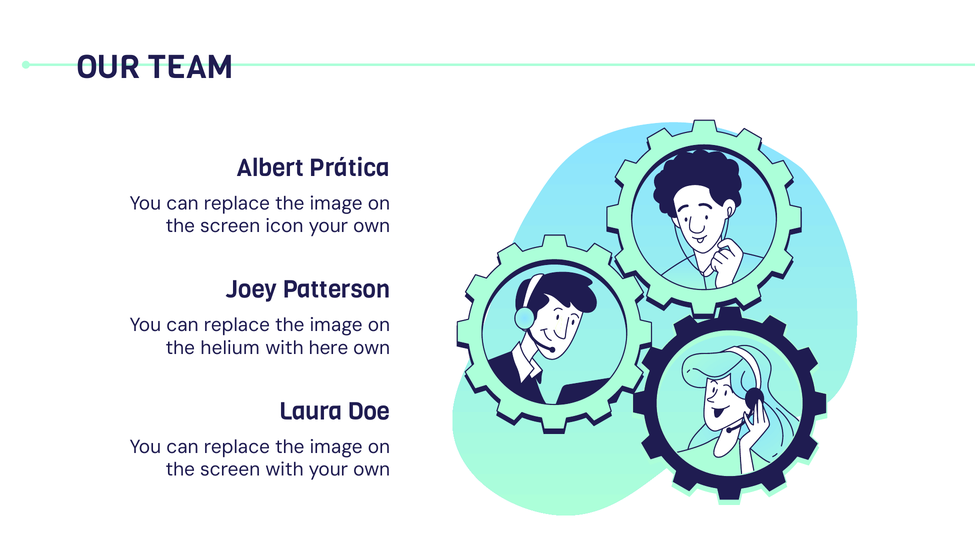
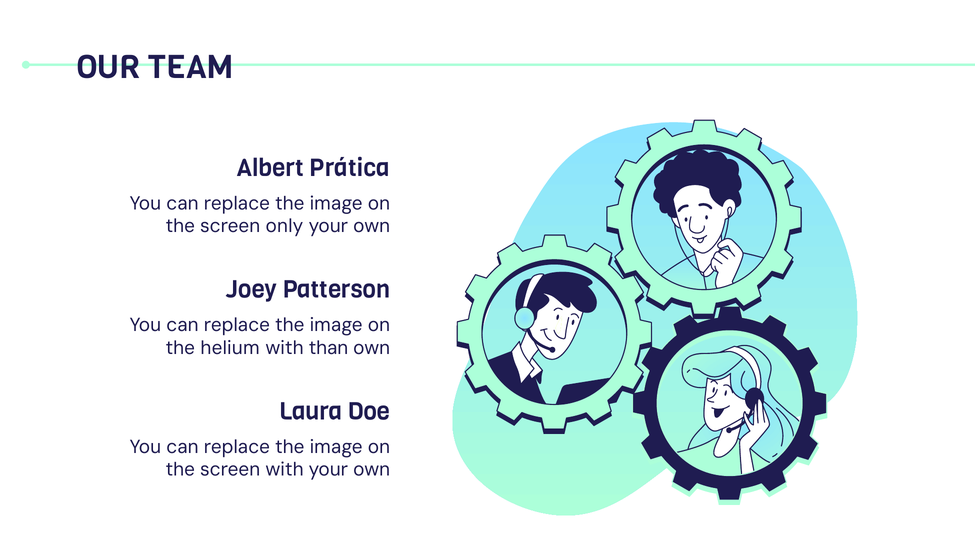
icon: icon -> only
here: here -> than
